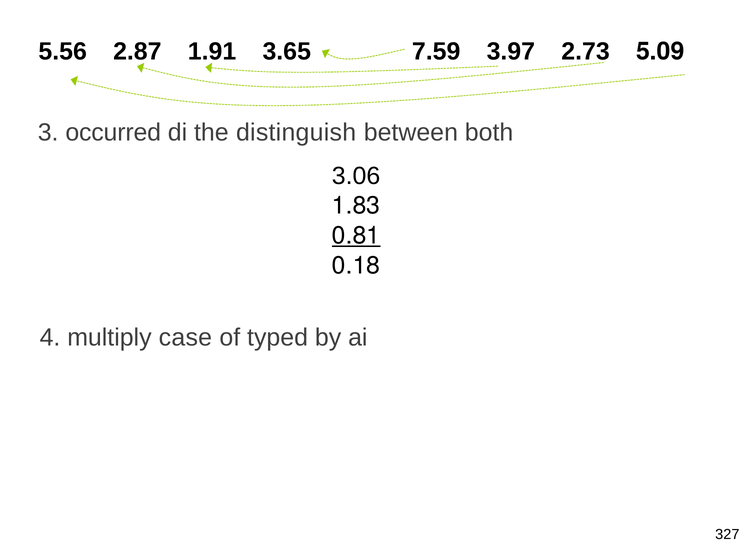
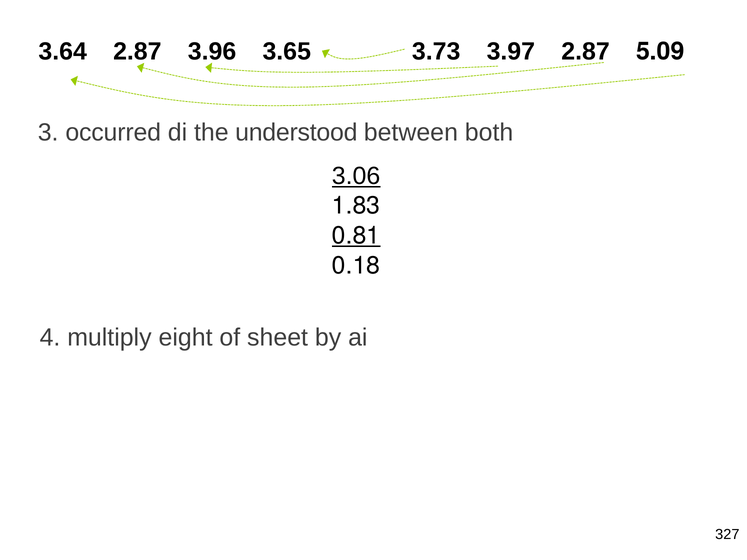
5.56: 5.56 -> 3.64
1.91: 1.91 -> 3.96
7.59: 7.59 -> 3.73
3.97 2.73: 2.73 -> 2.87
distinguish: distinguish -> understood
3.06 underline: none -> present
case: case -> eight
typed: typed -> sheet
